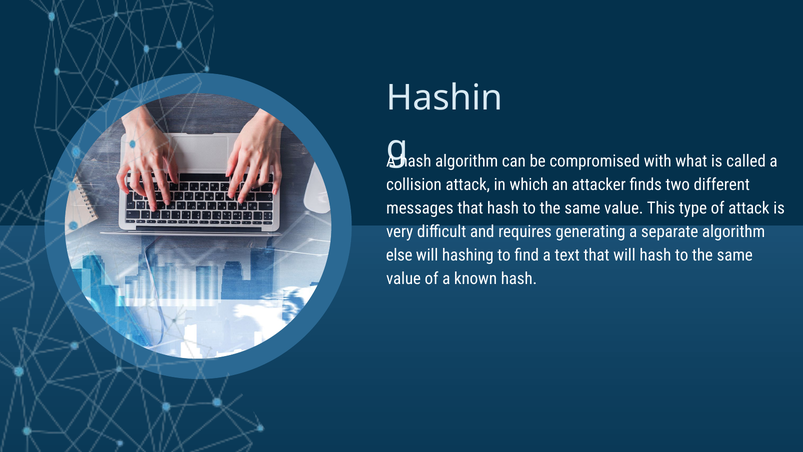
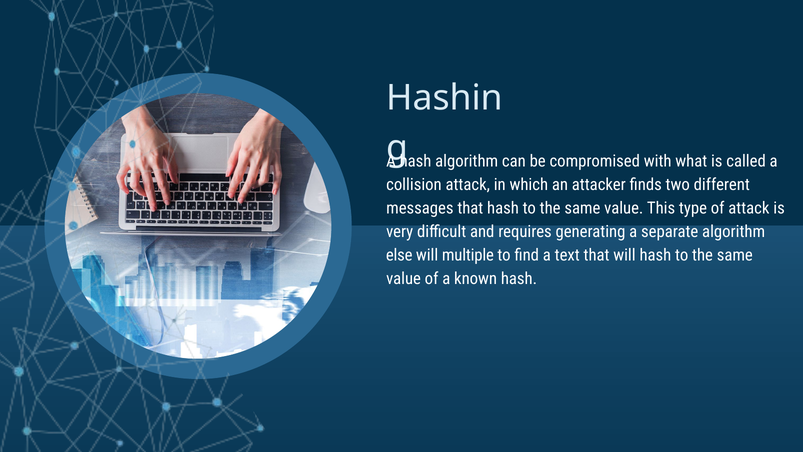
hashing: hashing -> multiple
